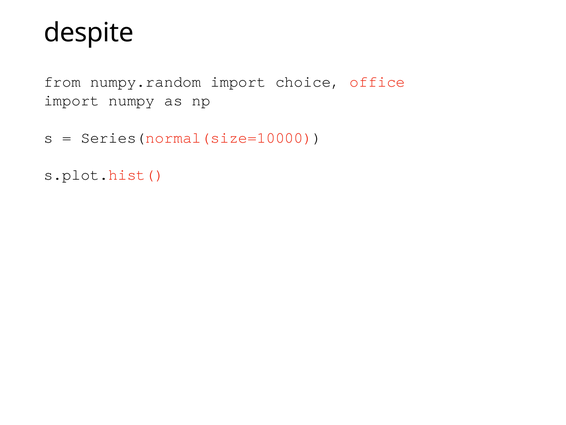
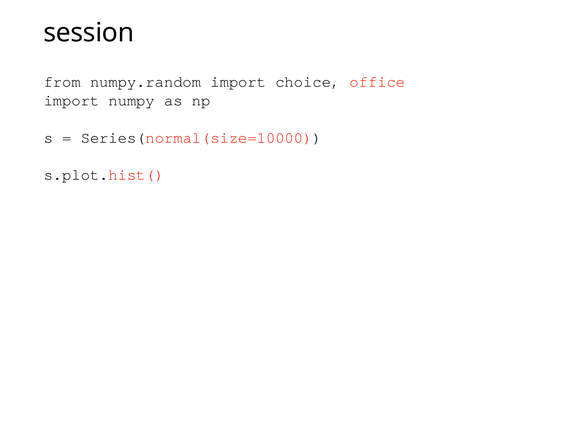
despite: despite -> session
